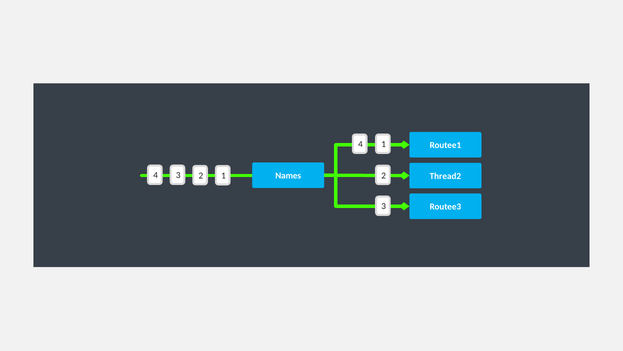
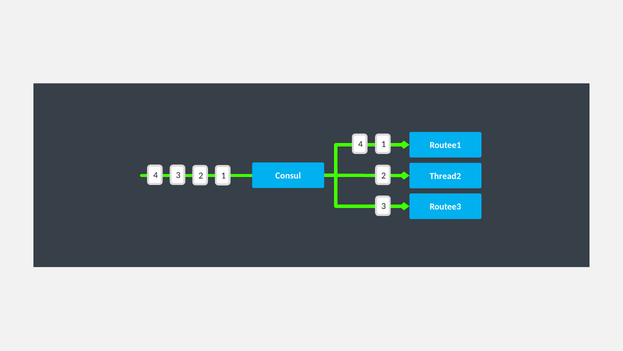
Names: Names -> Consul
